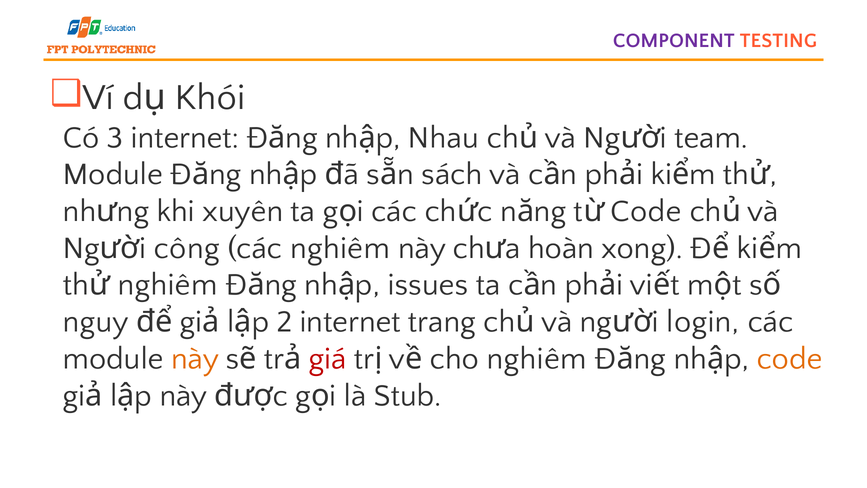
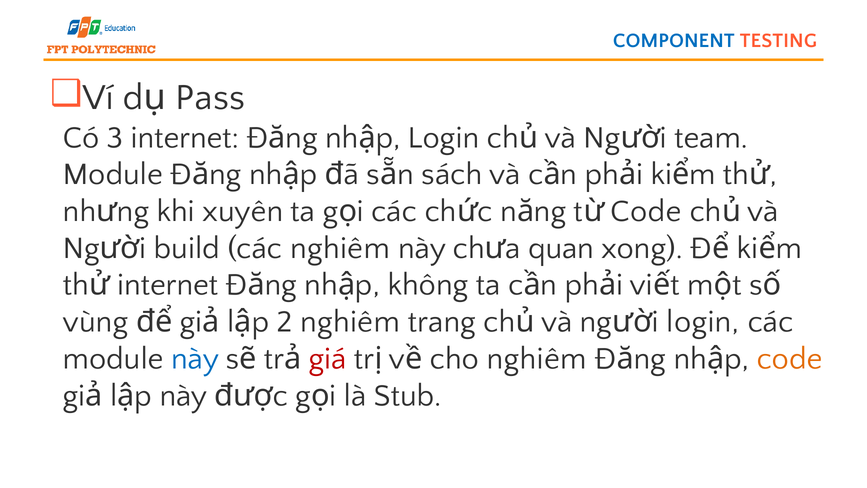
COMPONENT colour: purple -> blue
Khói: Khói -> Pass
Nhau at (443, 137): Nhau -> Login
công: công -> build
hoàn: hoàn -> quan
nghiêm at (168, 285): nghiêm -> internet
issues: issues -> không
nguy: nguy -> vùng
2 internet: internet -> nghiêm
này at (195, 358) colour: orange -> blue
